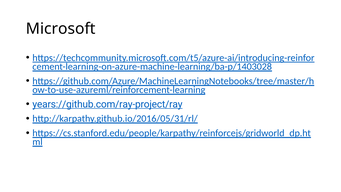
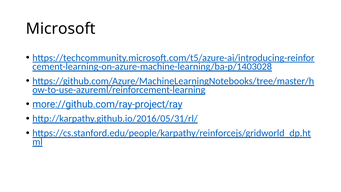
years://github.com/ray-project/ray: years://github.com/ray-project/ray -> more://github.com/ray-project/ray
